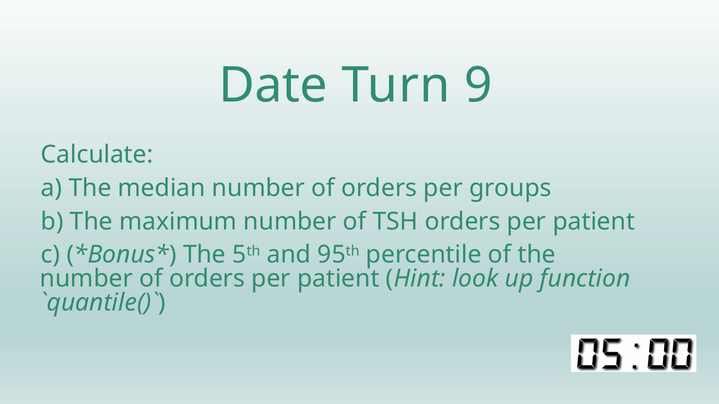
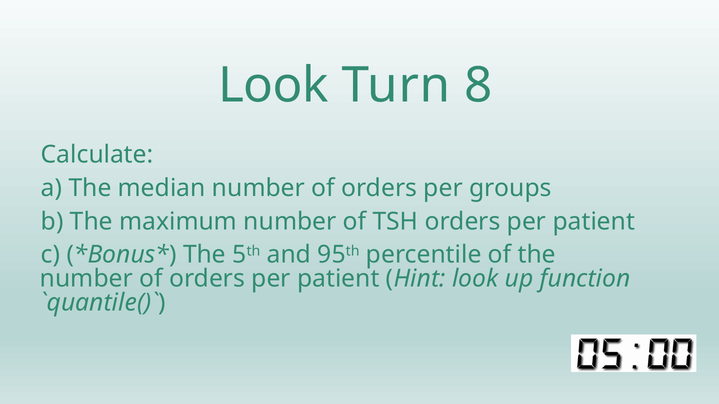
Date at (273, 86): Date -> Look
9: 9 -> 8
